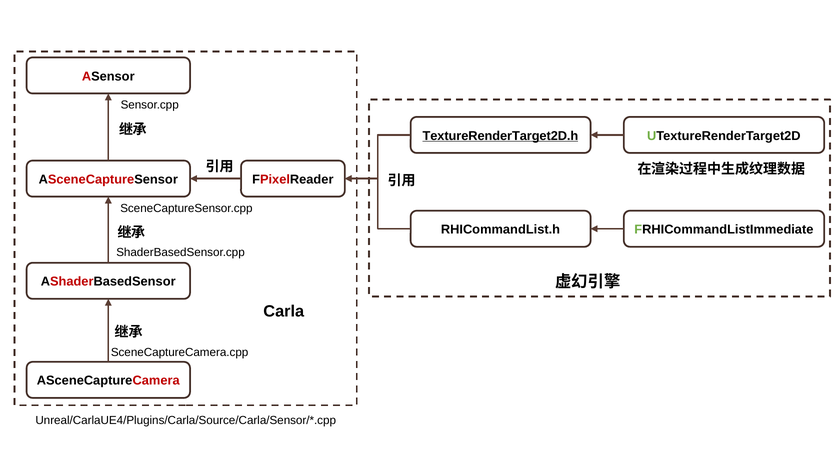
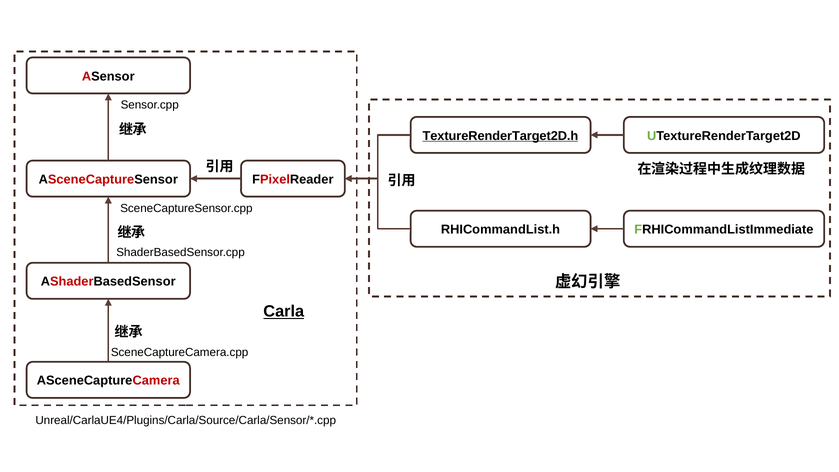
Carla underline: none -> present
